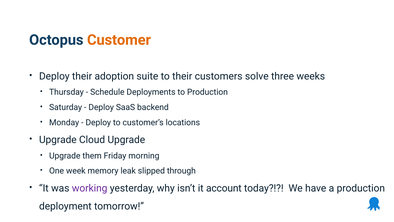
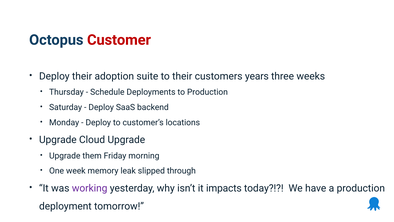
Customer colour: orange -> red
solve: solve -> years
account: account -> impacts
